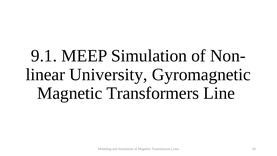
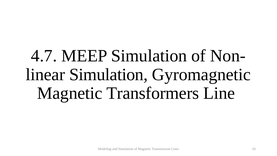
9.1: 9.1 -> 4.7
University at (108, 74): University -> Simulation
